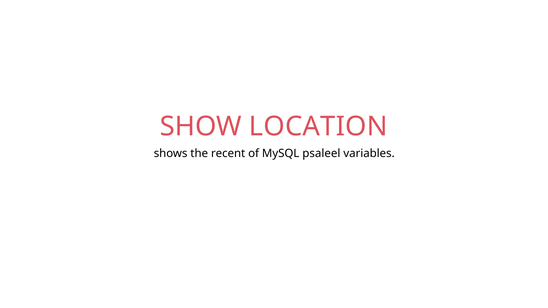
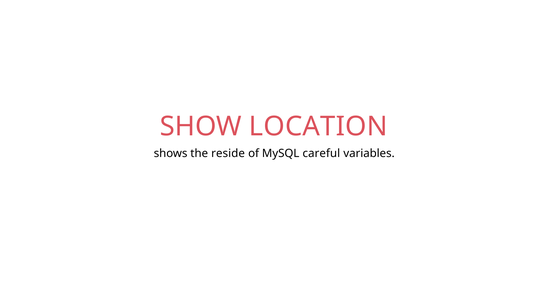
recent: recent -> reside
psaleel: psaleel -> careful
